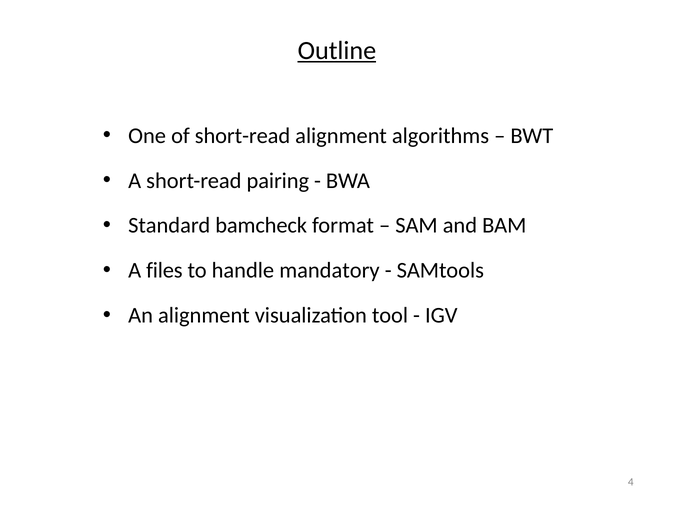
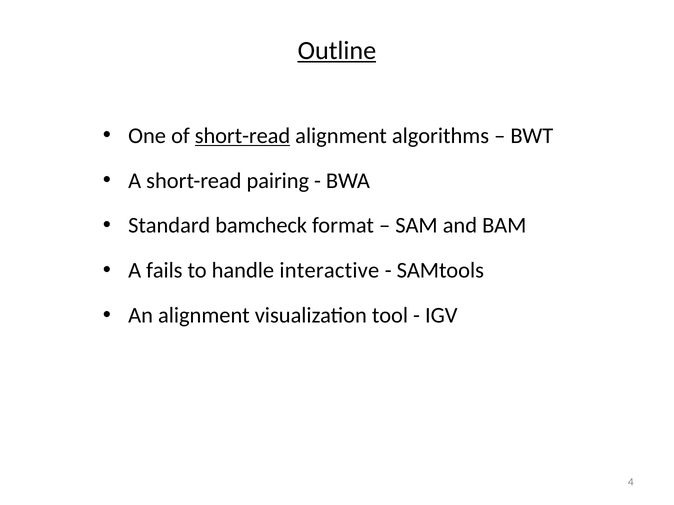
short-read at (243, 136) underline: none -> present
files: files -> fails
mandatory: mandatory -> interactive
